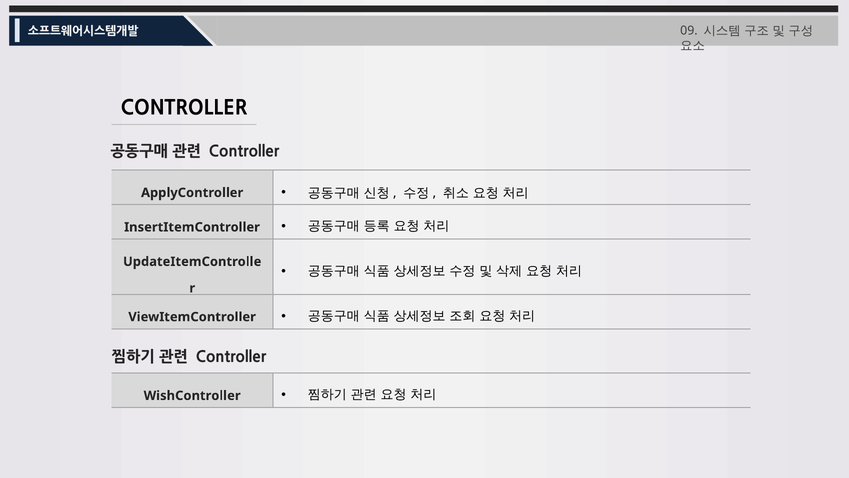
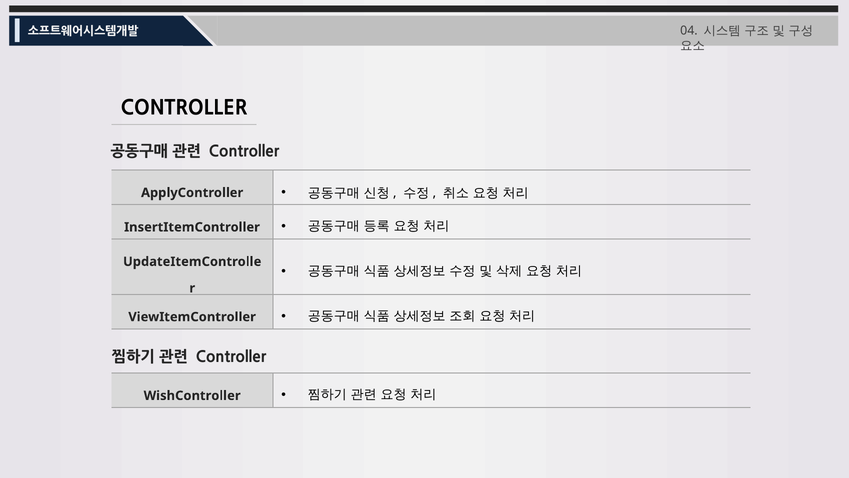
09: 09 -> 04
